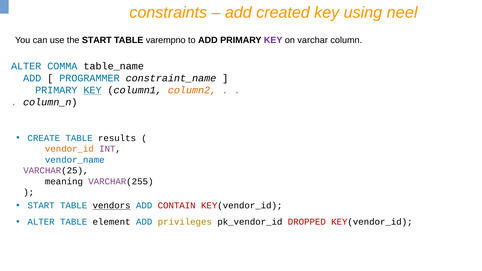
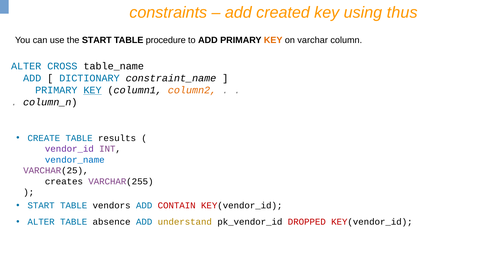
neel: neel -> thus
varempno: varempno -> procedure
KEY at (273, 40) colour: purple -> orange
COMMA: COMMA -> CROSS
PROGRAMMER: PROGRAMMER -> DICTIONARY
vendor_id colour: orange -> purple
meaning: meaning -> creates
vendors underline: present -> none
element: element -> absence
privileges: privileges -> understand
